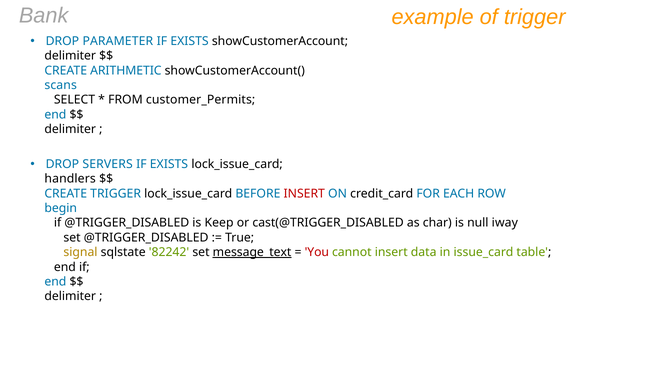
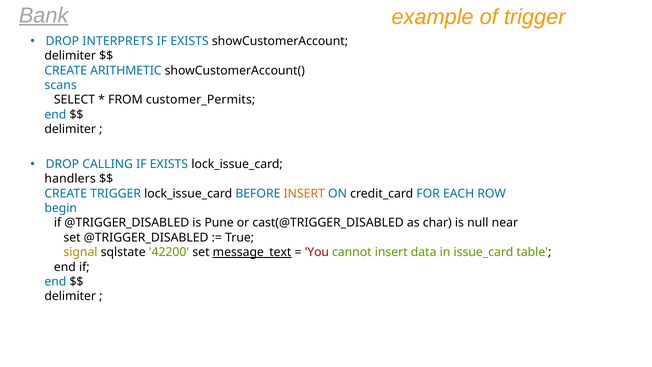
Bank underline: none -> present
PARAMETER: PARAMETER -> INTERPRETS
SERVERS: SERVERS -> CALLING
INSERT at (304, 193) colour: red -> orange
Keep: Keep -> Pune
iway: iway -> near
82242: 82242 -> 42200
